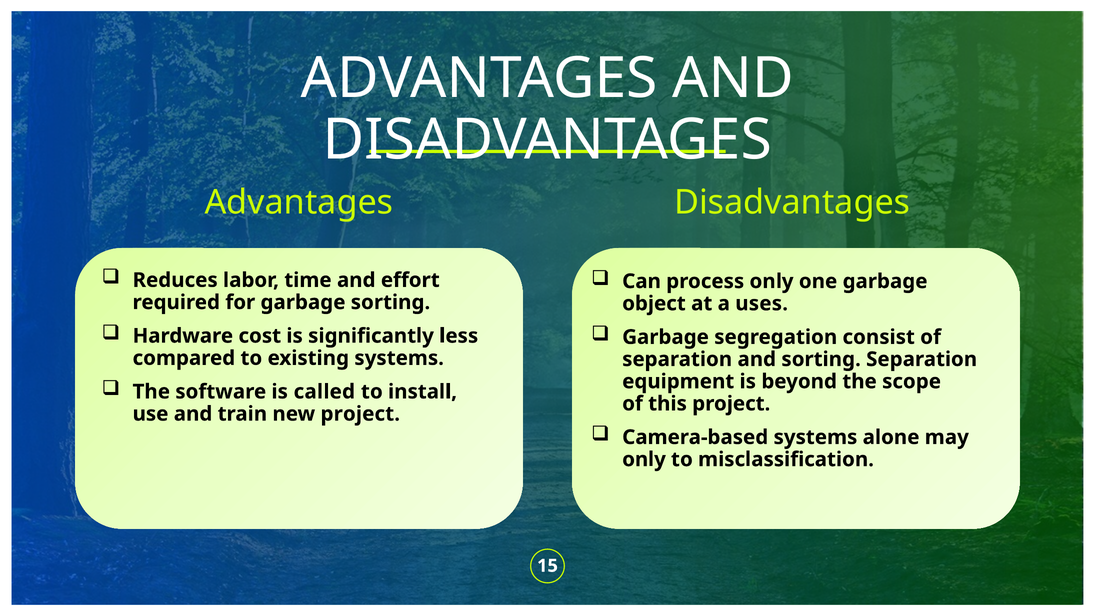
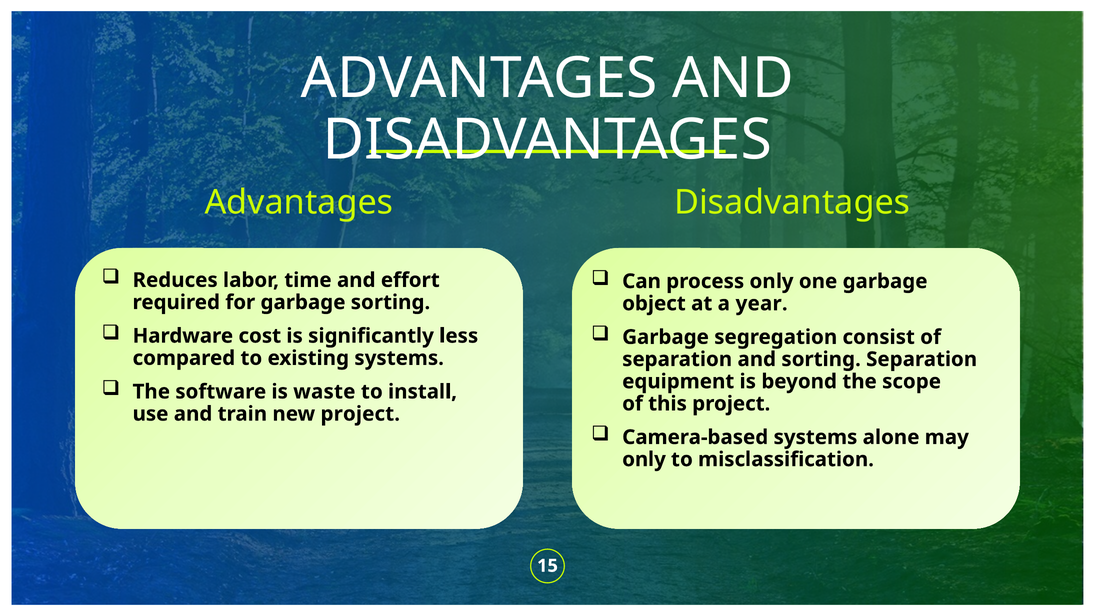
uses: uses -> year
called: called -> waste
